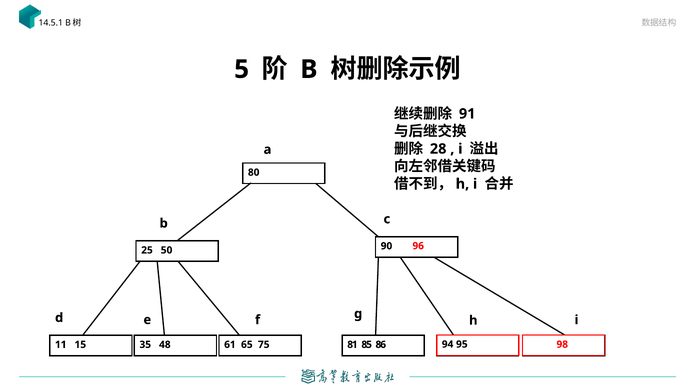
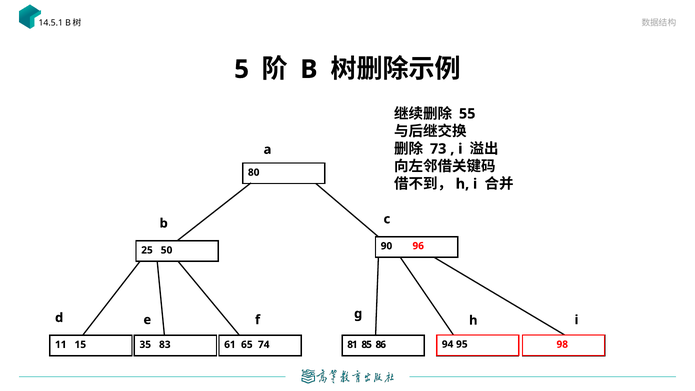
91: 91 -> 55
28: 28 -> 73
48: 48 -> 83
75: 75 -> 74
